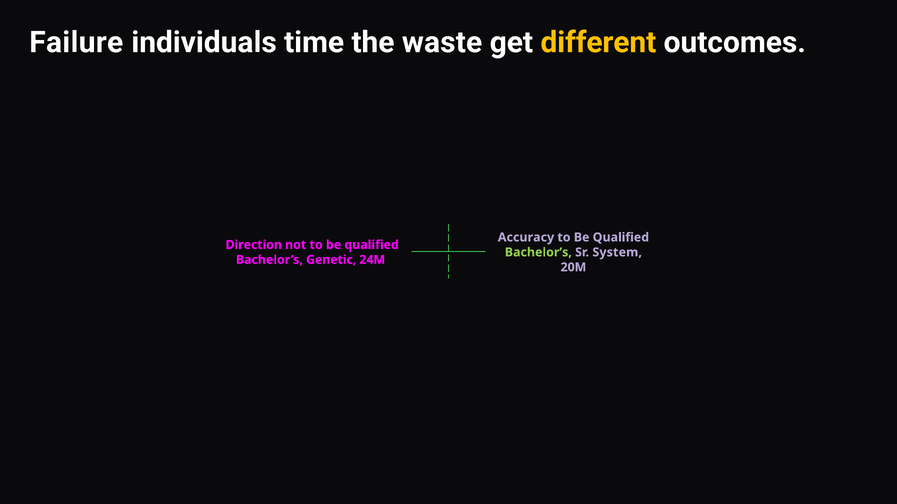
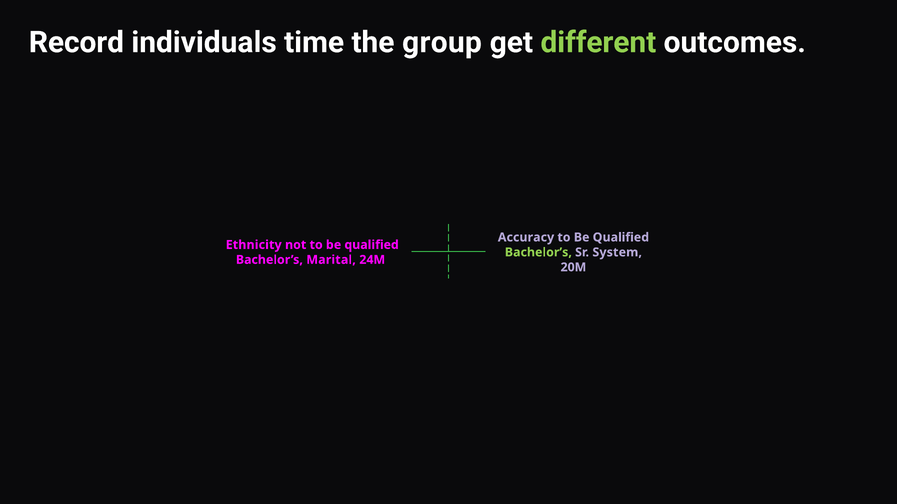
Failure: Failure -> Record
waste: waste -> group
different colour: yellow -> light green
Direction: Direction -> Ethnicity
Genetic: Genetic -> Marital
